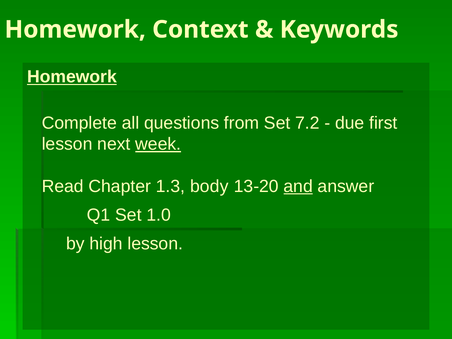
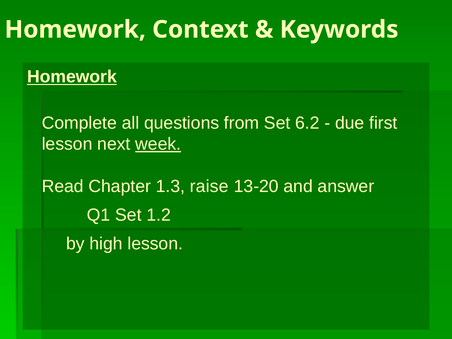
7.2: 7.2 -> 6.2
body: body -> raise
and underline: present -> none
1.0: 1.0 -> 1.2
